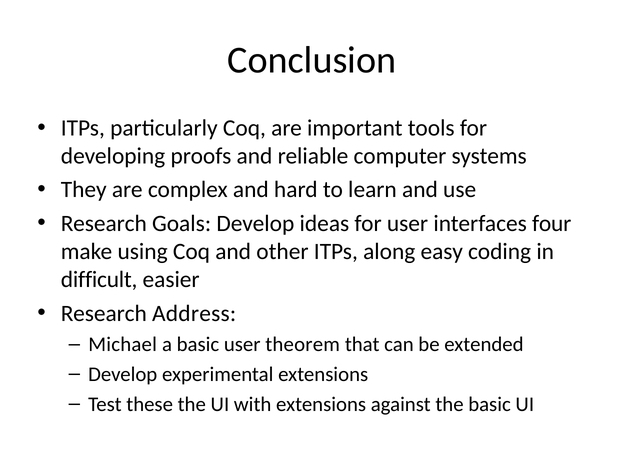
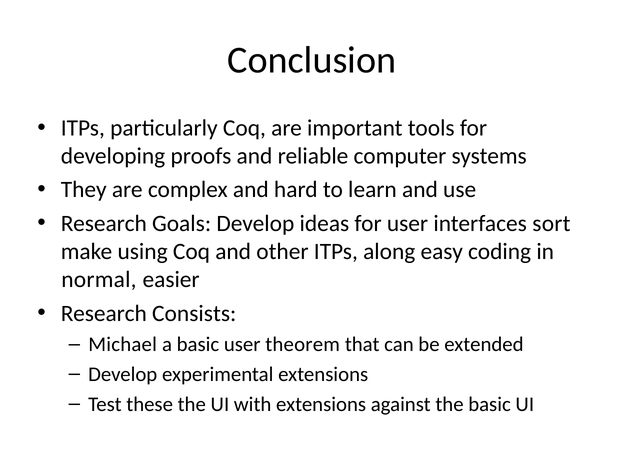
four: four -> sort
difficult: difficult -> normal
Address: Address -> Consists
